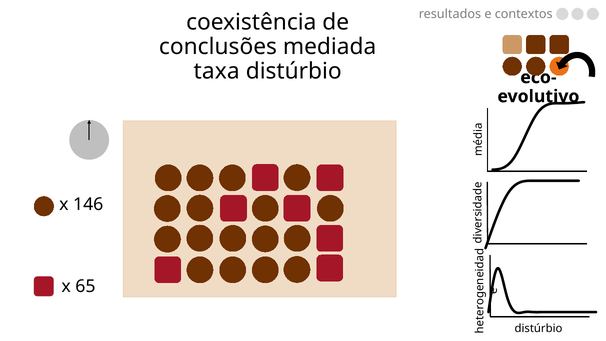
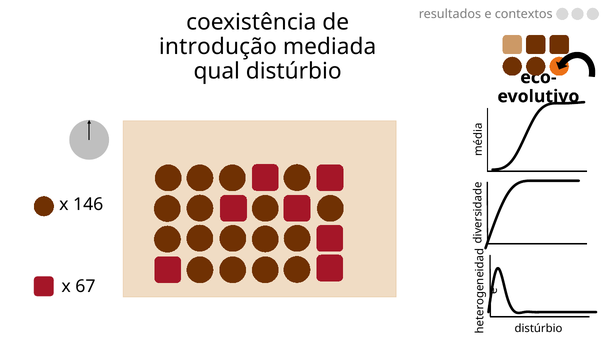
conclusões: conclusões -> introdução
taxa: taxa -> qual
65: 65 -> 67
